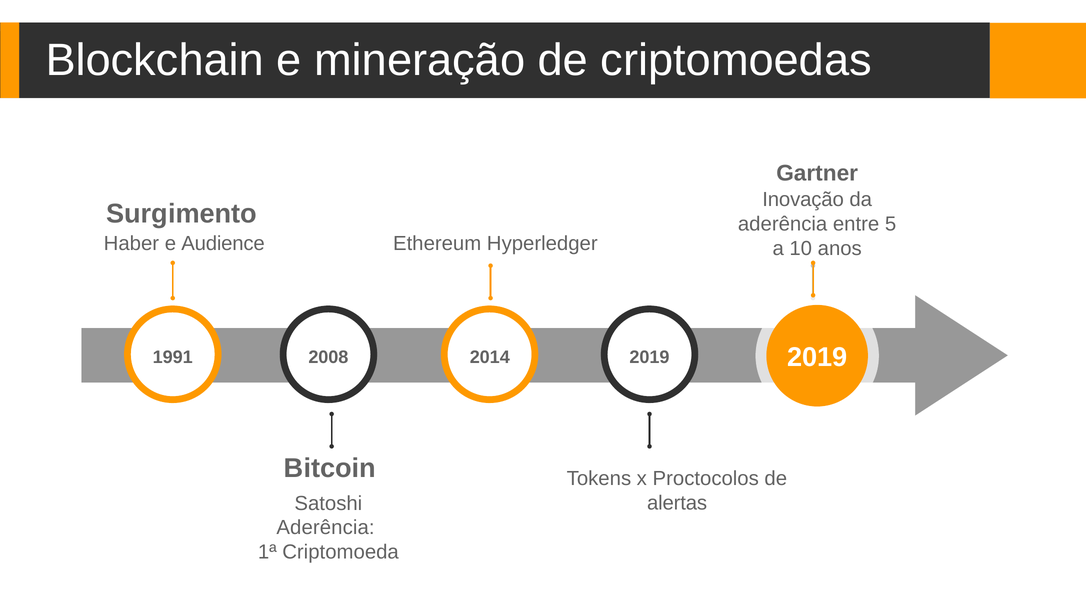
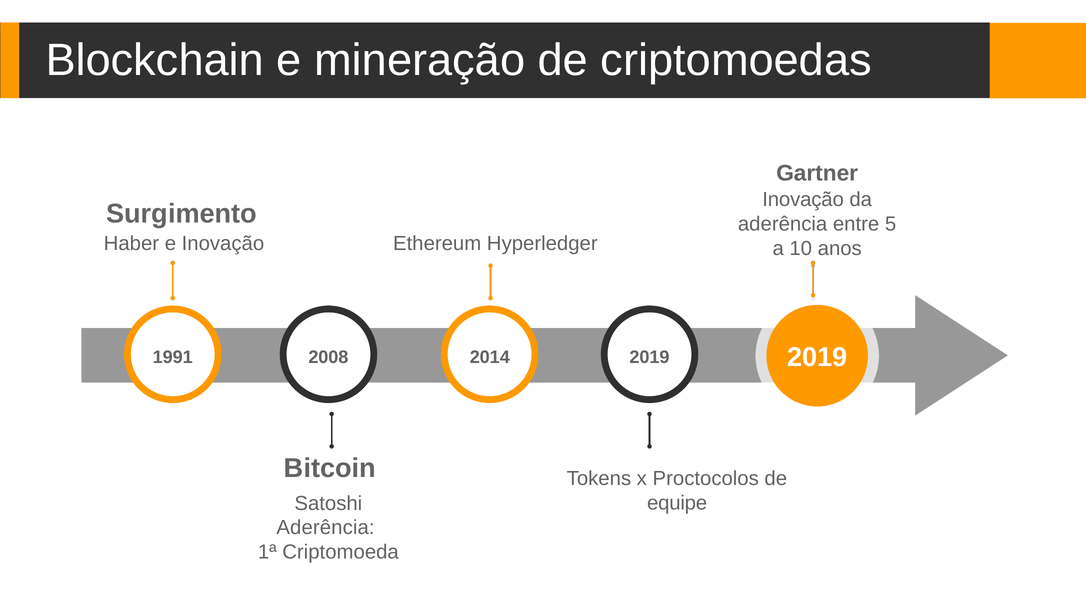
e Audience: Audience -> Inovação
alertas: alertas -> equipe
